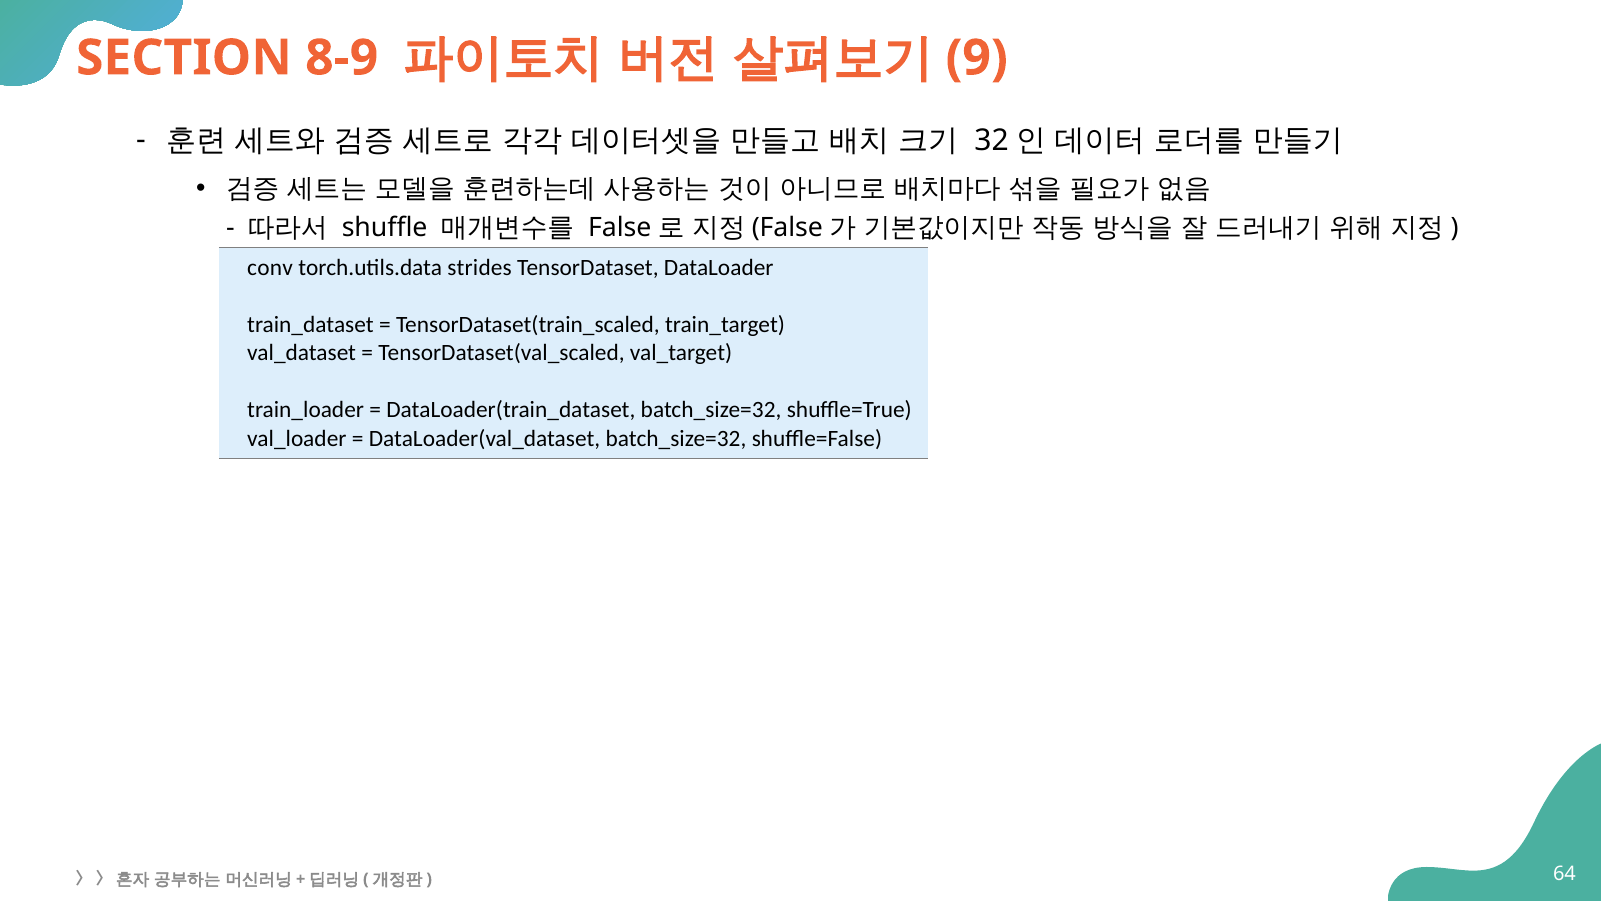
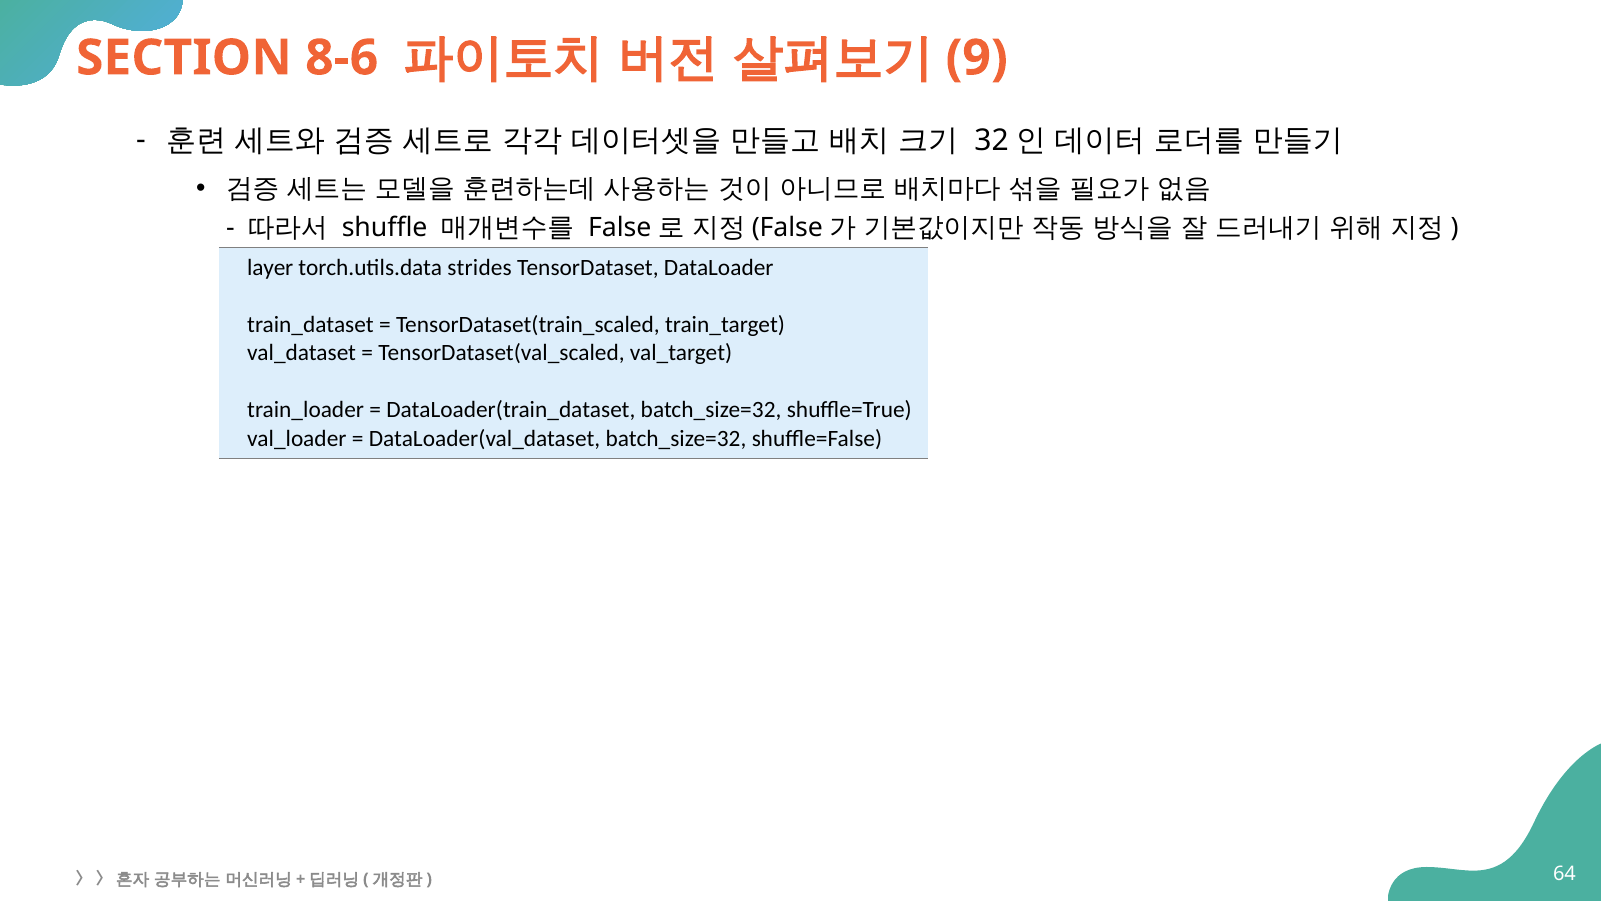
8-9: 8-9 -> 8-6
conv: conv -> layer
